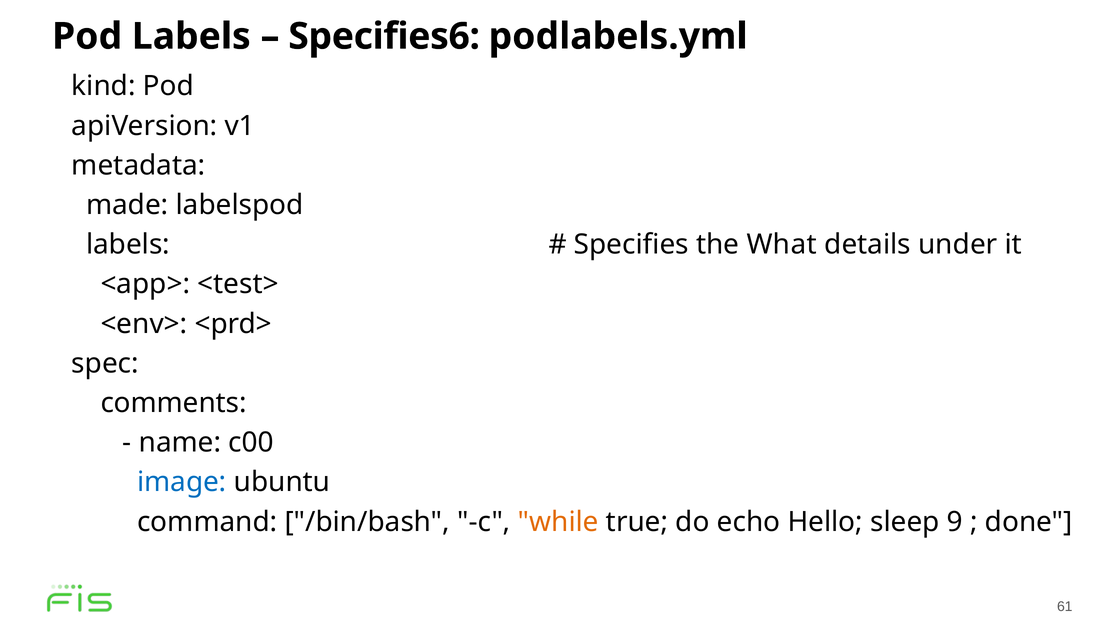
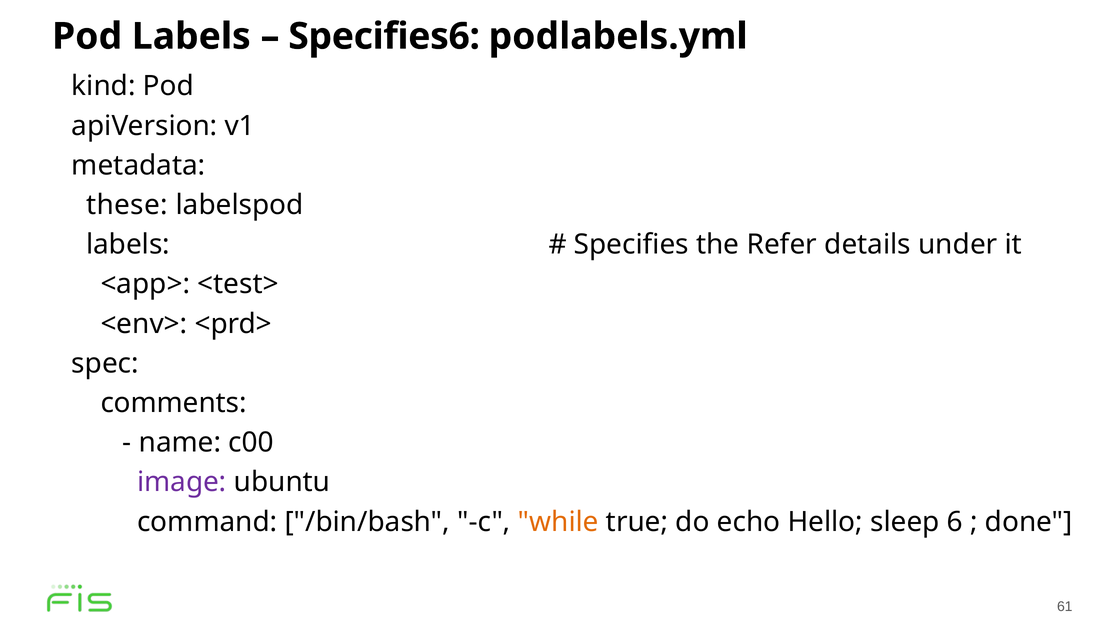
made: made -> these
What: What -> Refer
image colour: blue -> purple
9: 9 -> 6
